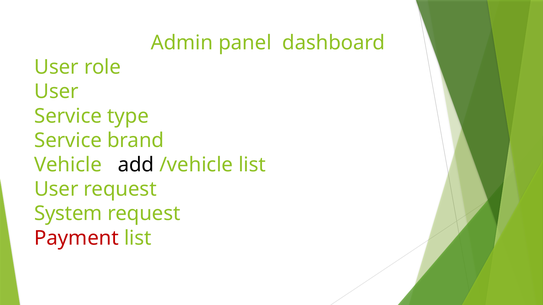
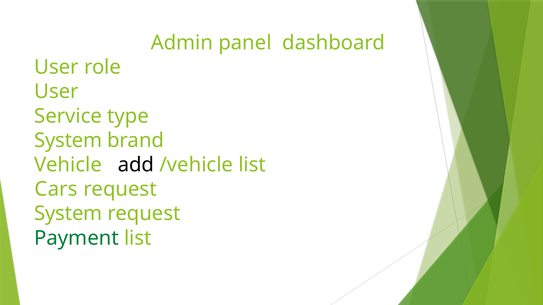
Service at (68, 141): Service -> System
User at (56, 189): User -> Cars
Payment colour: red -> green
